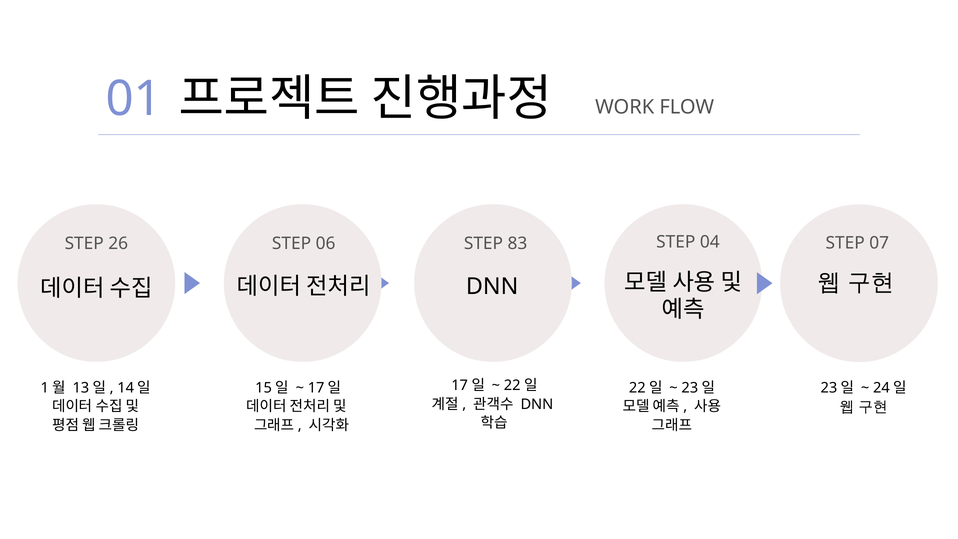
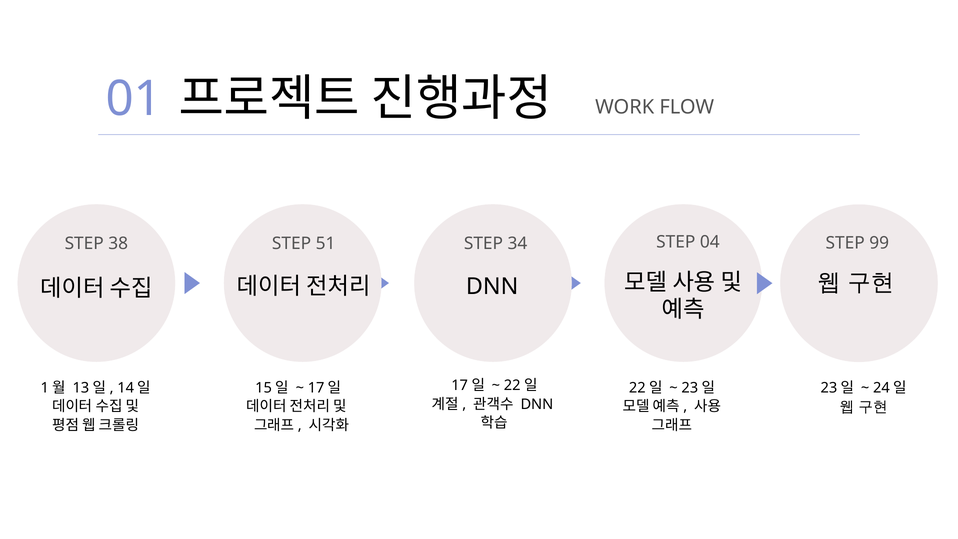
07: 07 -> 99
83: 83 -> 34
26: 26 -> 38
06: 06 -> 51
